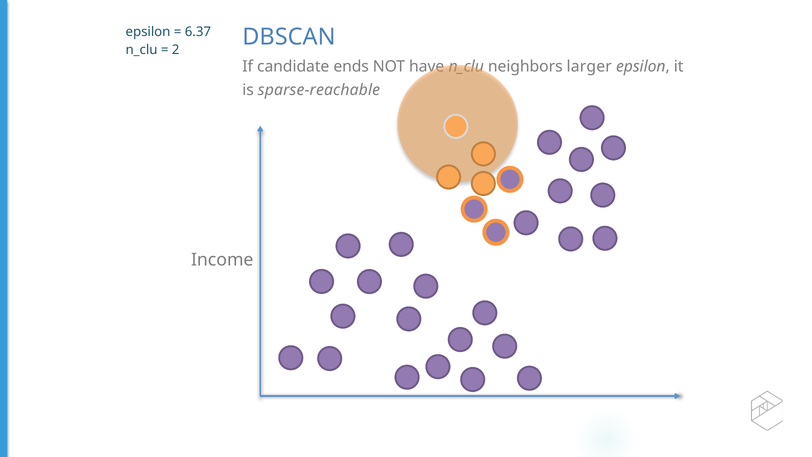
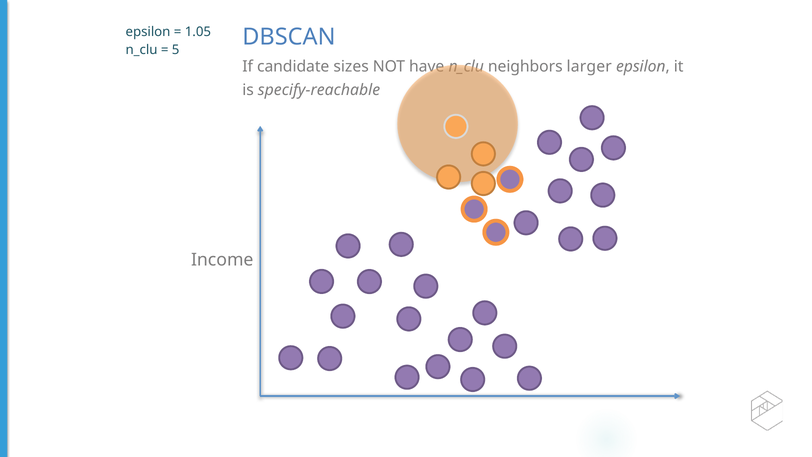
6.37: 6.37 -> 1.05
2: 2 -> 5
ends: ends -> sizes
sparse-reachable: sparse-reachable -> specify-reachable
